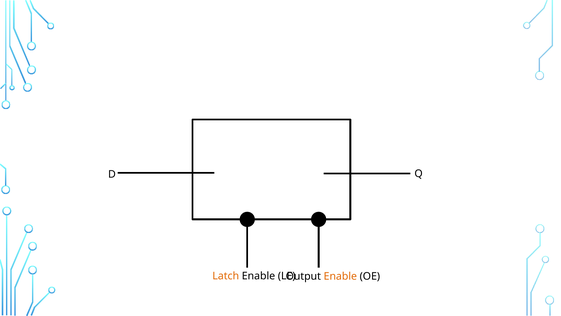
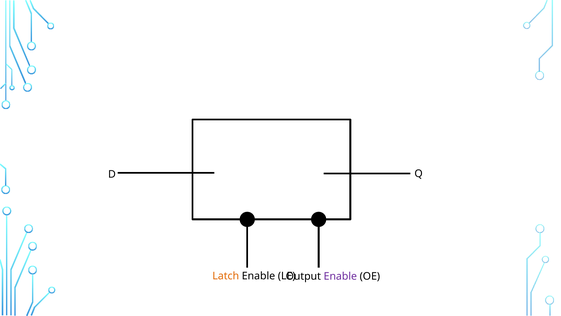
Enable at (340, 276) colour: orange -> purple
